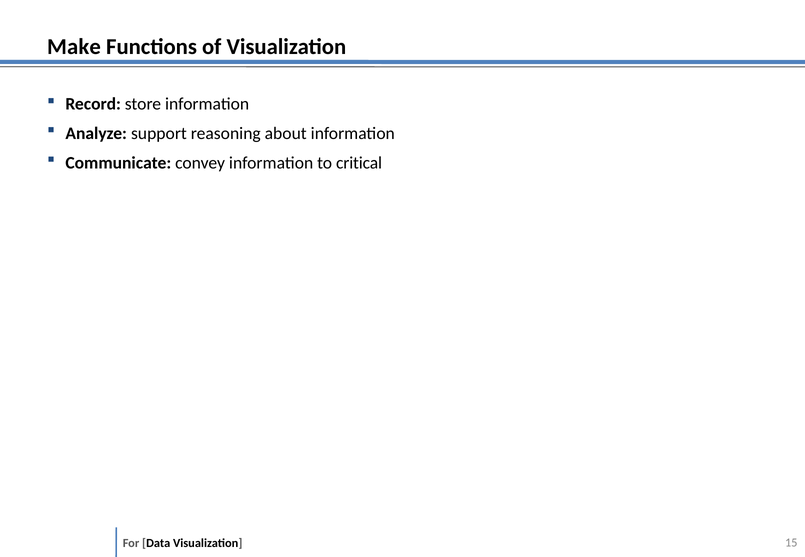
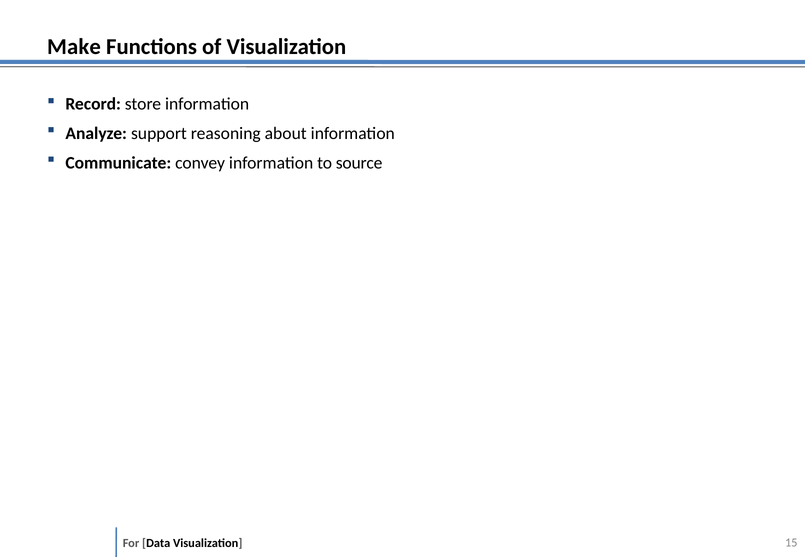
critical: critical -> source
